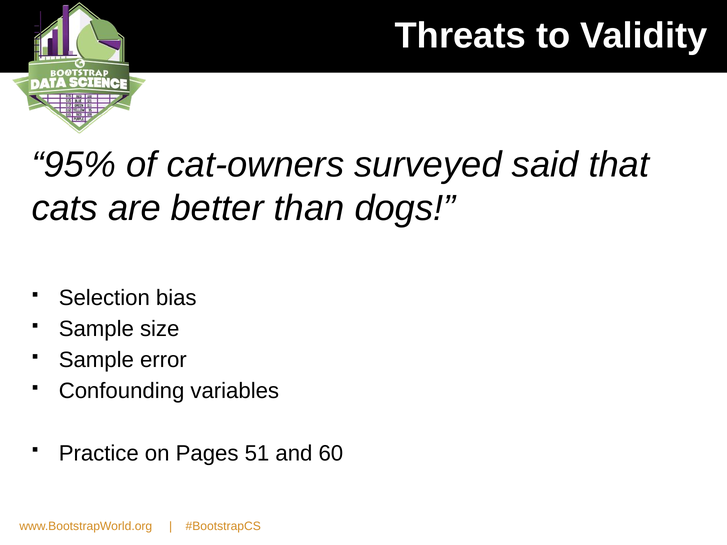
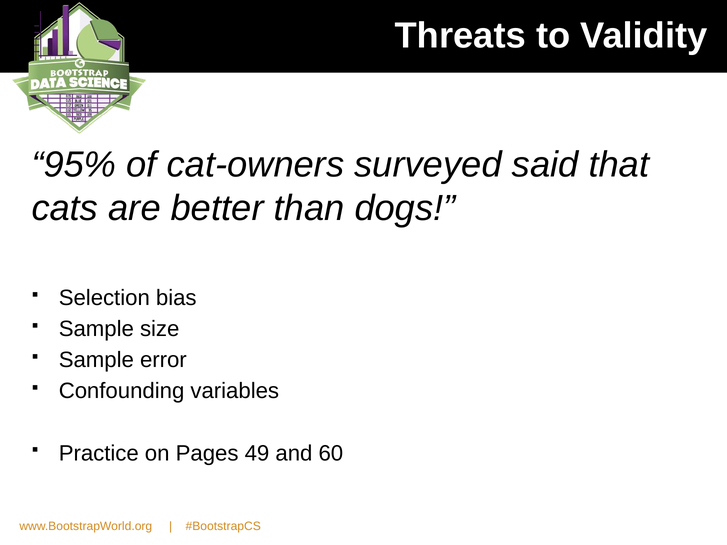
51: 51 -> 49
